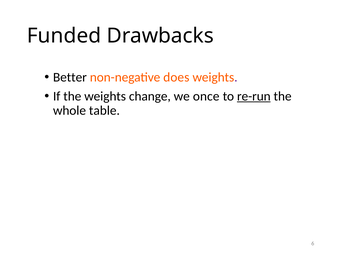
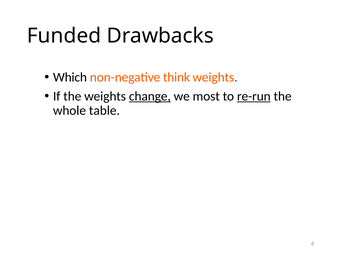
Better: Better -> Which
does: does -> think
change underline: none -> present
once: once -> most
